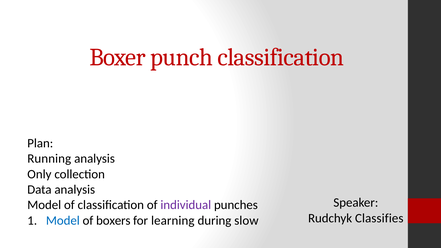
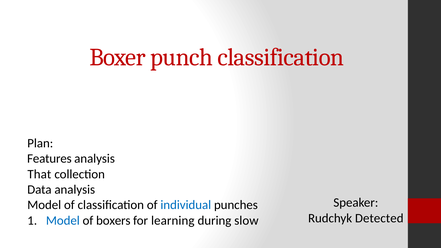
Running: Running -> Features
Only: Only -> That
individual colour: purple -> blue
Classifies: Classifies -> Detected
